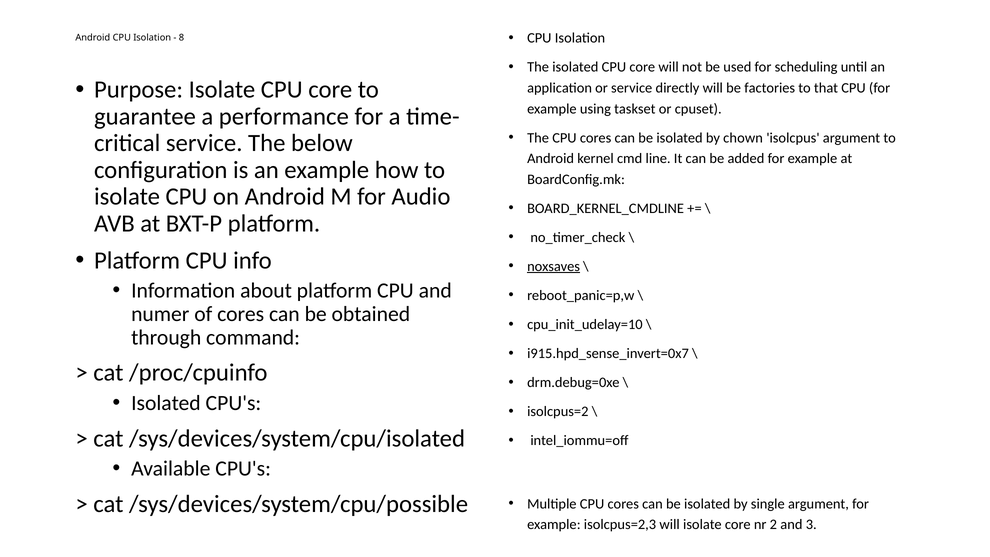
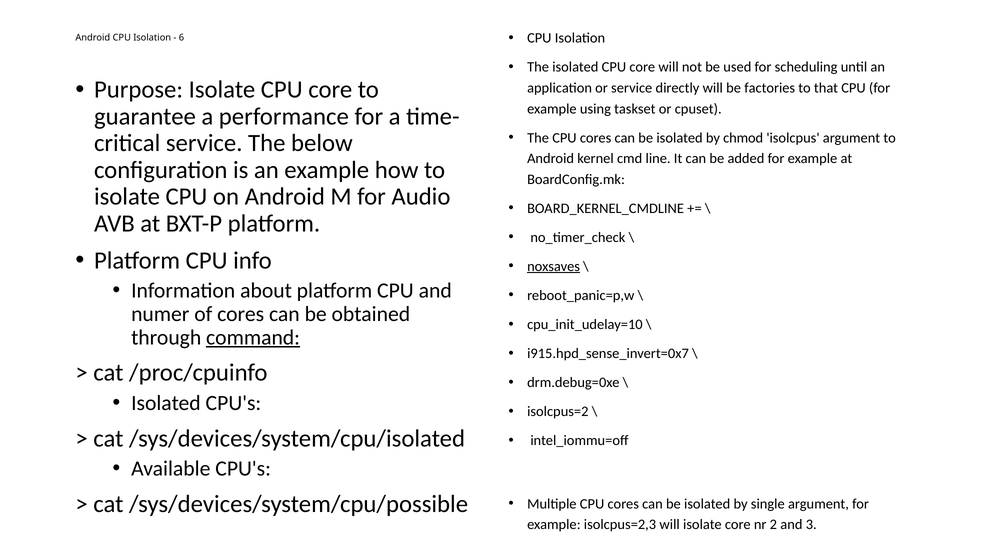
8: 8 -> 6
chown: chown -> chmod
command underline: none -> present
